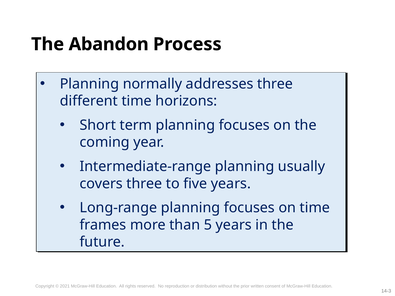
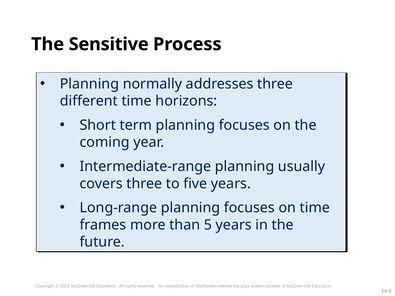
Abandon: Abandon -> Sensitive
